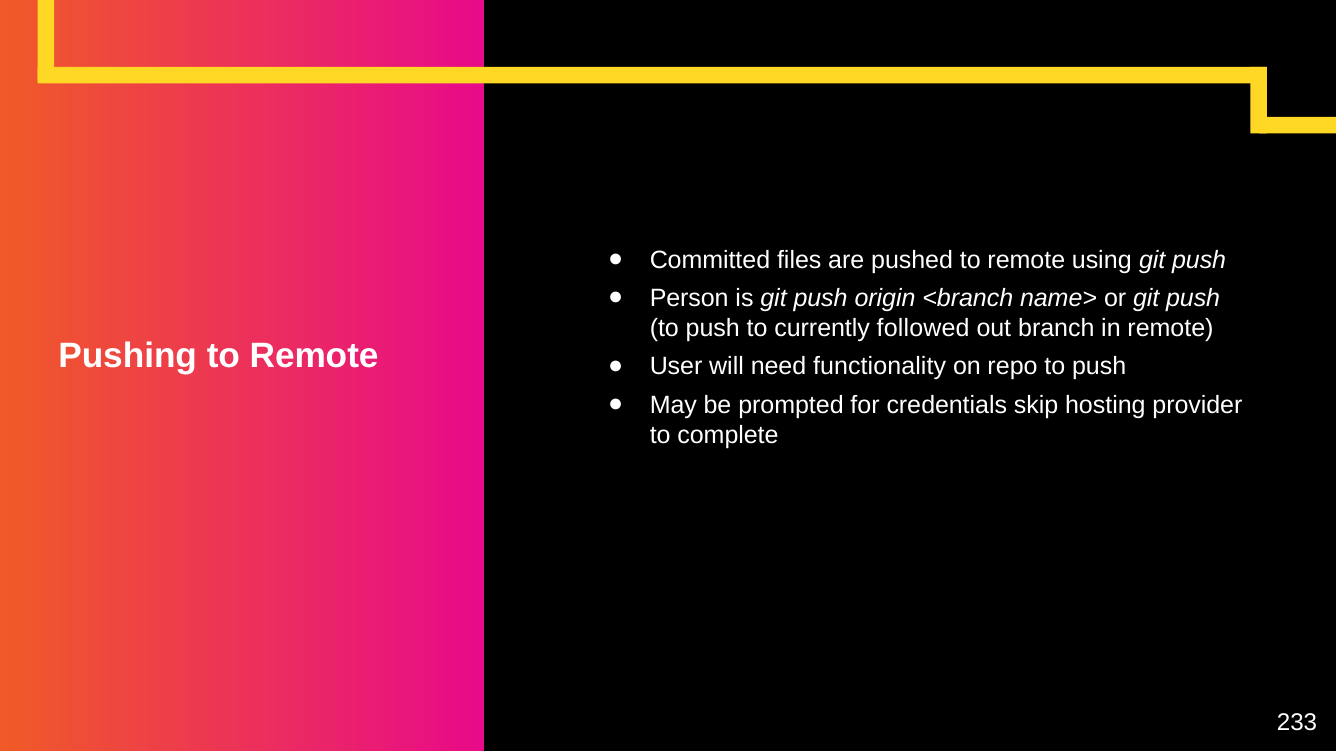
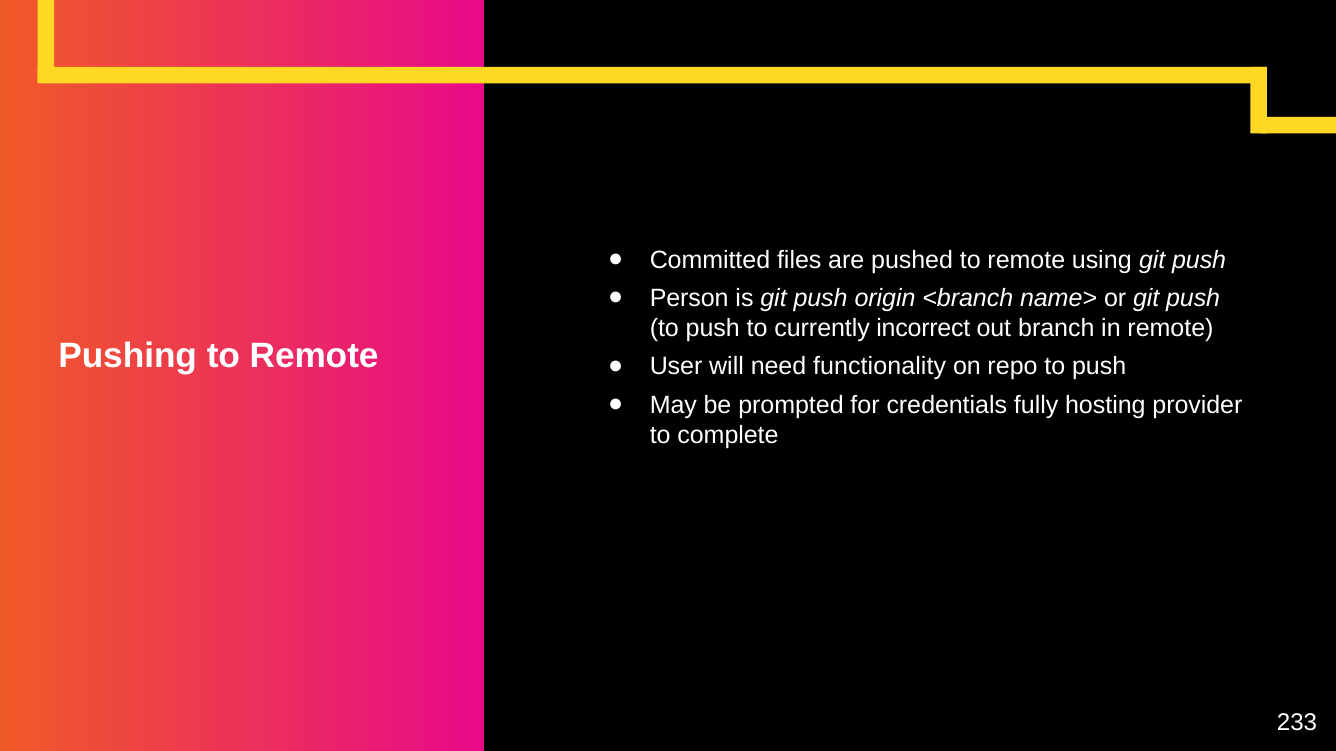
followed: followed -> incorrect
skip: skip -> fully
